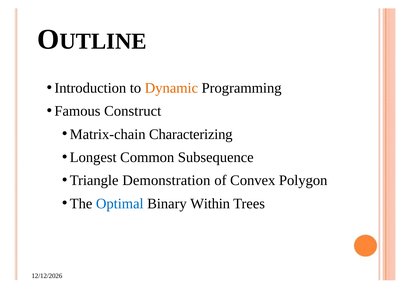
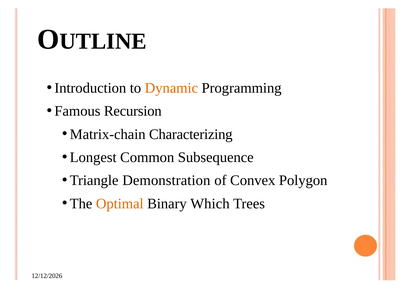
Construct: Construct -> Recursion
Optimal colour: blue -> orange
Within: Within -> Which
